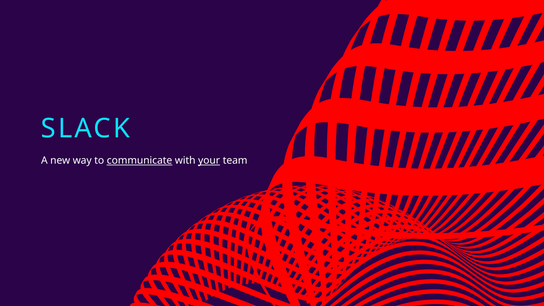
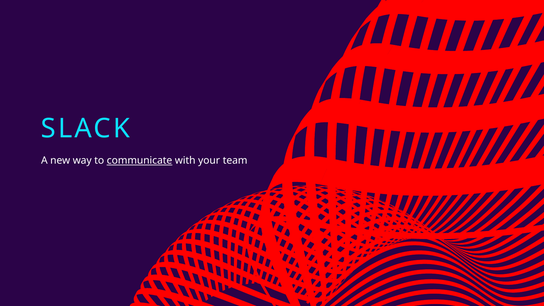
your underline: present -> none
